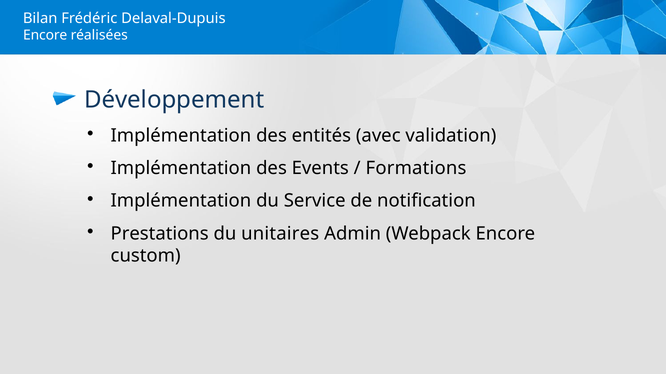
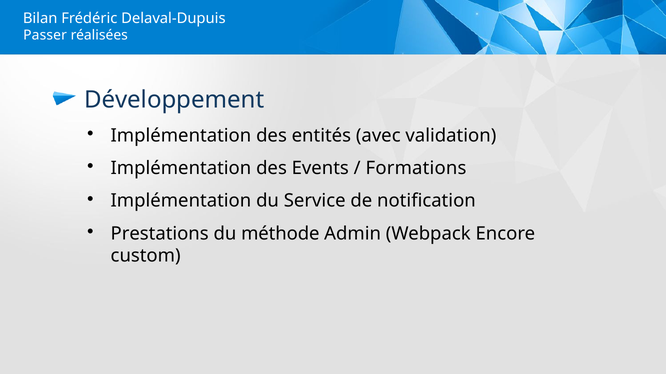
Encore at (45, 35): Encore -> Passer
unitaires: unitaires -> méthode
